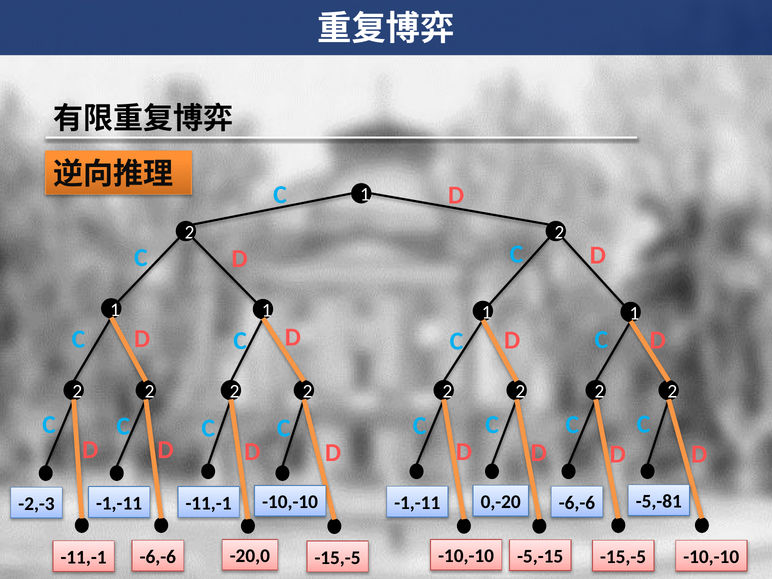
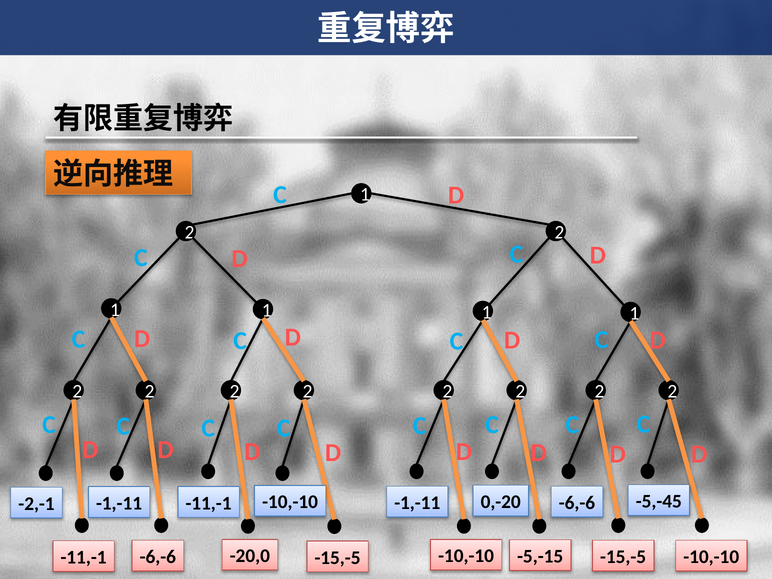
-5,-81: -5,-81 -> -5,-45
-2,-3: -2,-3 -> -2,-1
